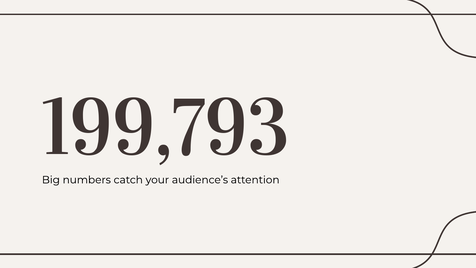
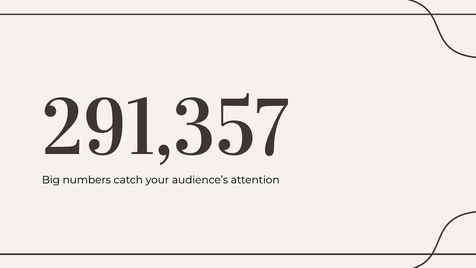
199,793: 199,793 -> 291,357
